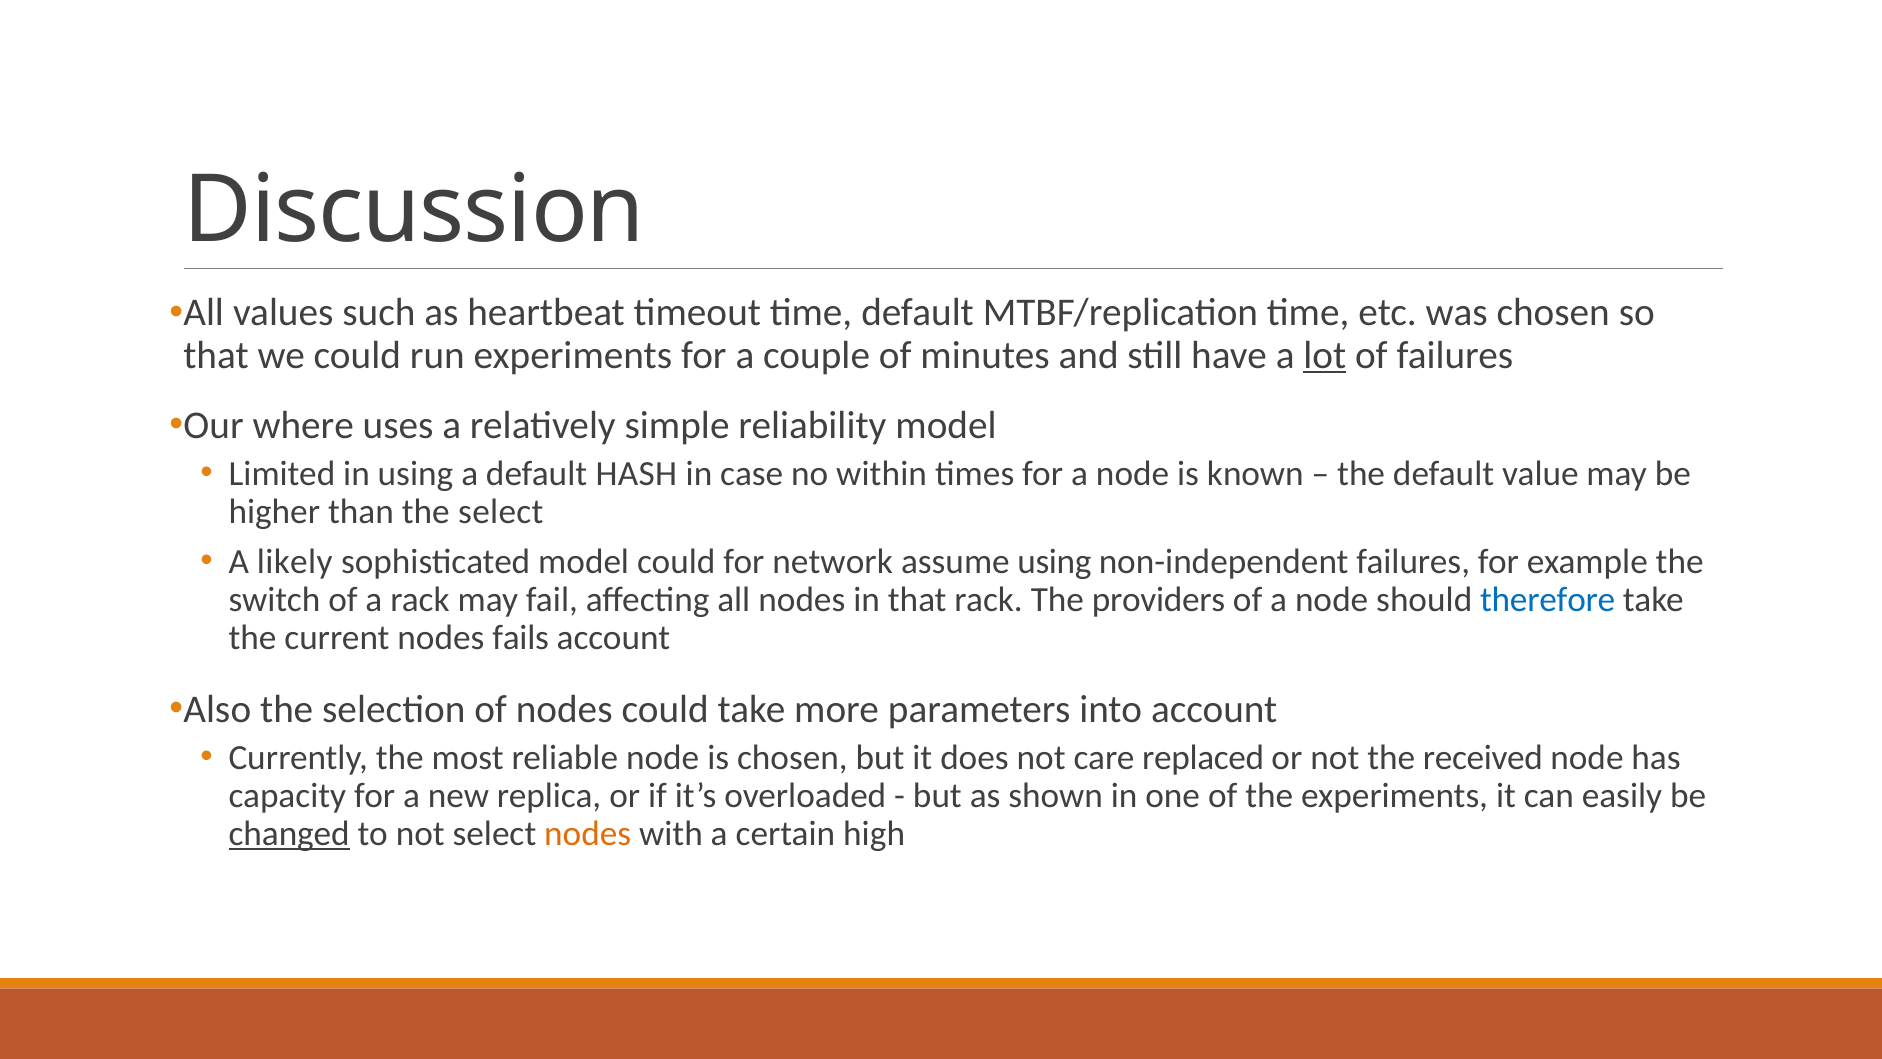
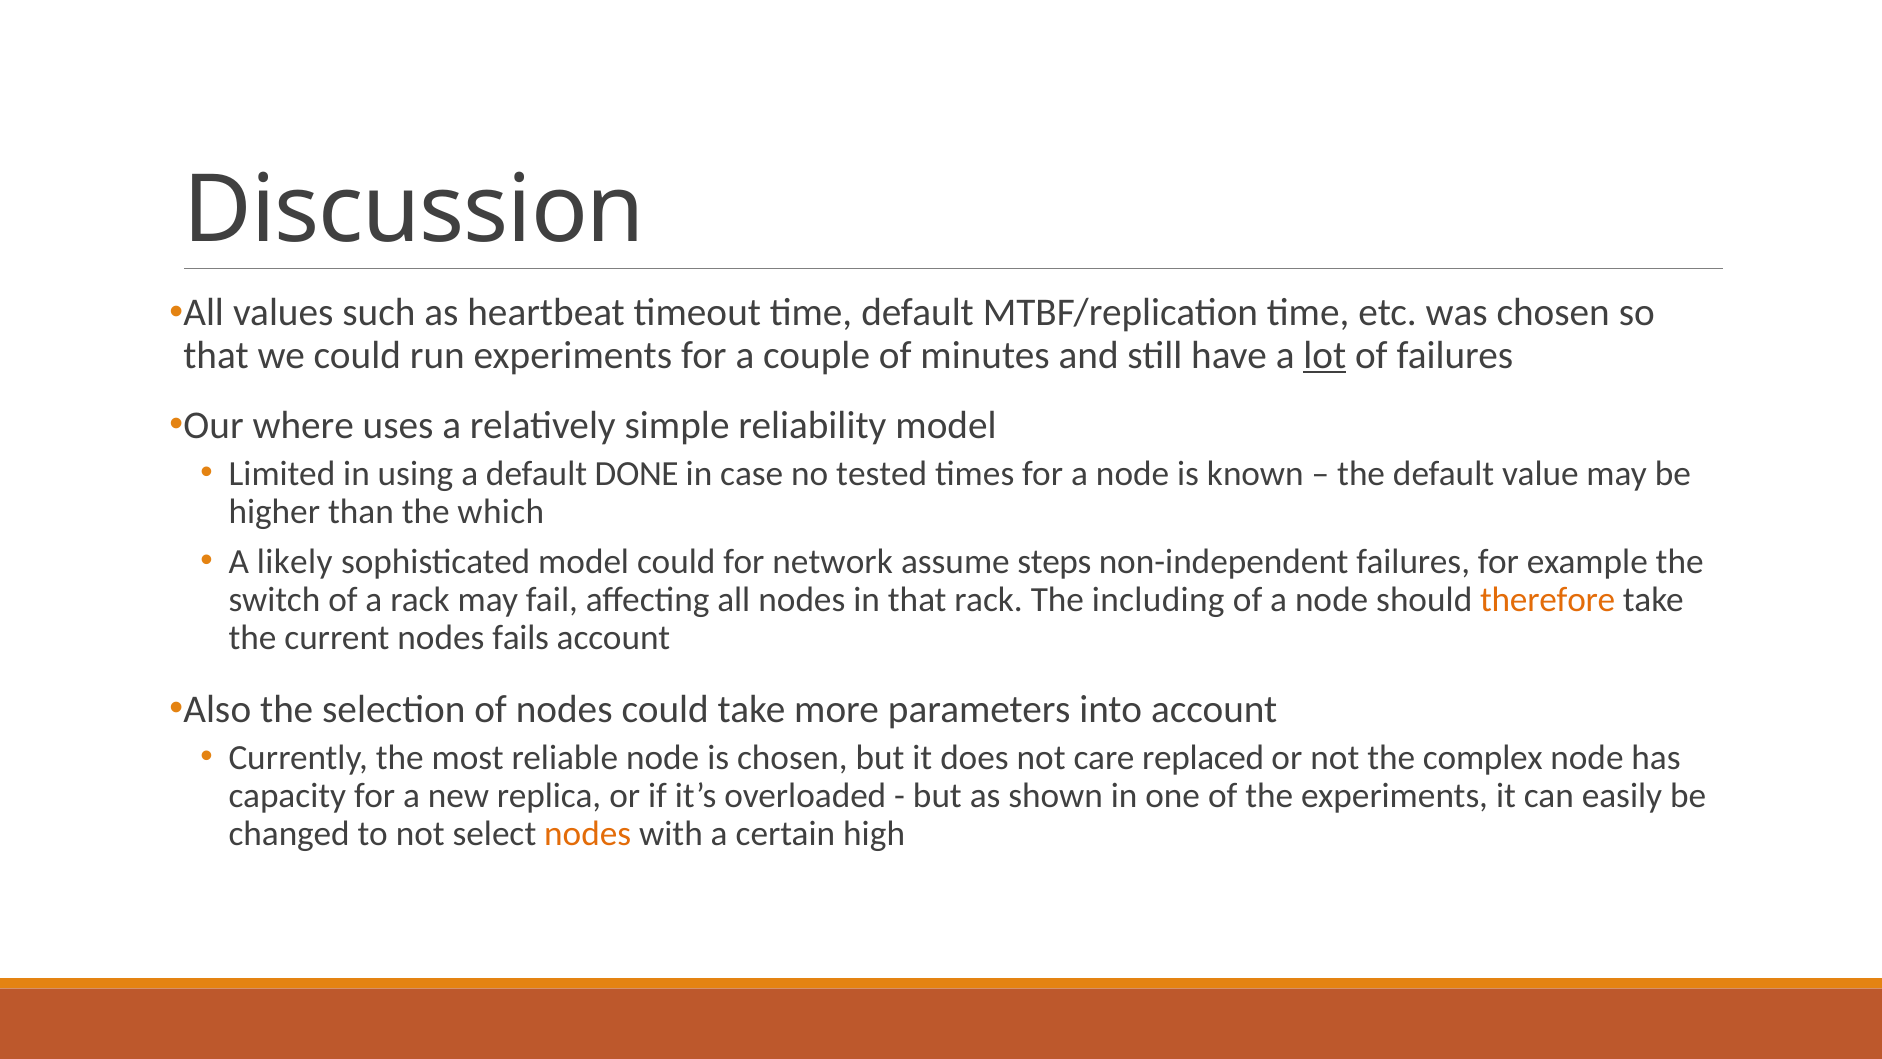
HASH: HASH -> DONE
within: within -> tested
the select: select -> which
assume using: using -> steps
providers: providers -> including
therefore colour: blue -> orange
received: received -> complex
changed underline: present -> none
